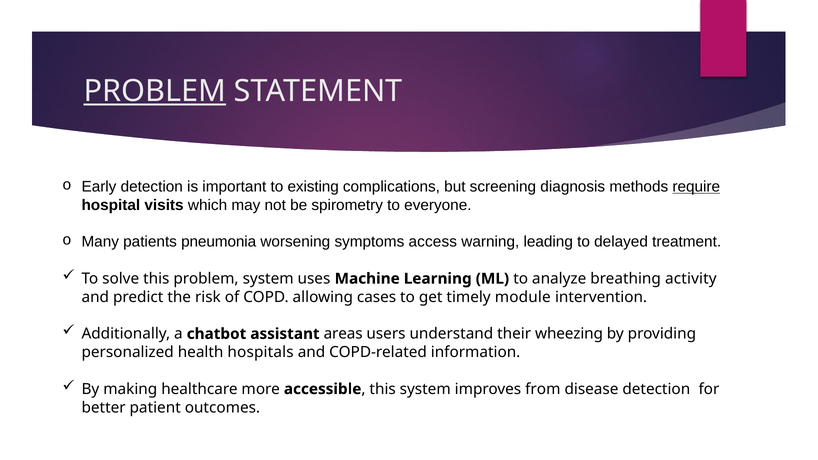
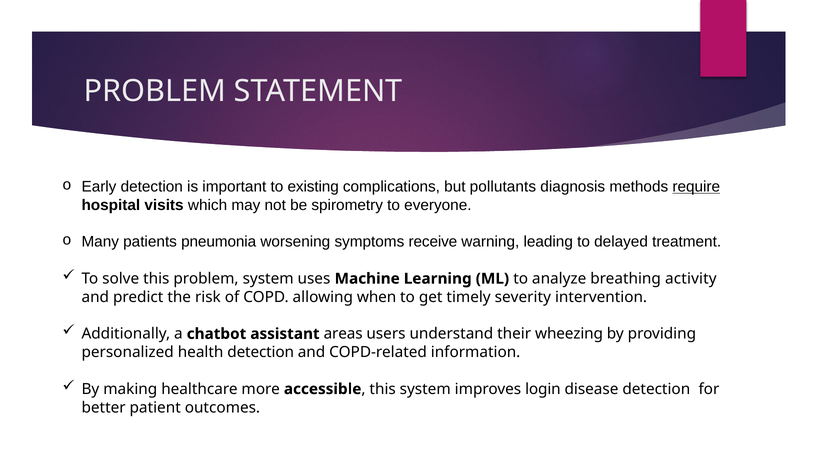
PROBLEM at (155, 91) underline: present -> none
screening: screening -> pollutants
access: access -> receive
cases: cases -> when
module: module -> severity
health hospitals: hospitals -> detection
from: from -> login
